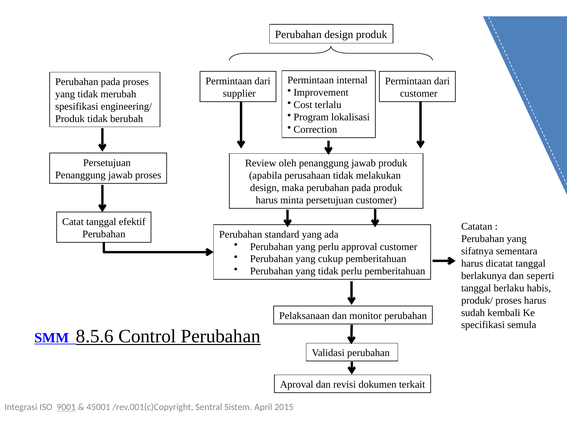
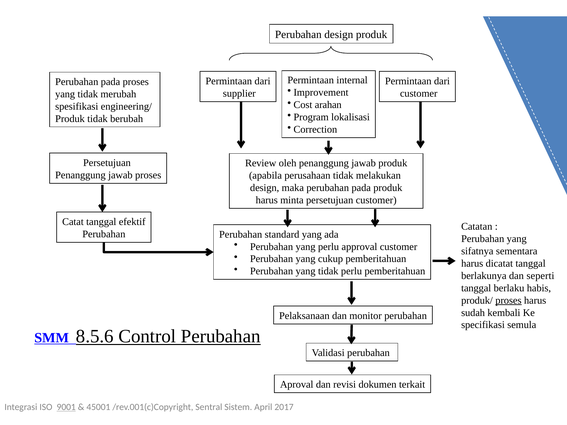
terlalu: terlalu -> arahan
proses at (508, 301) underline: none -> present
2015: 2015 -> 2017
